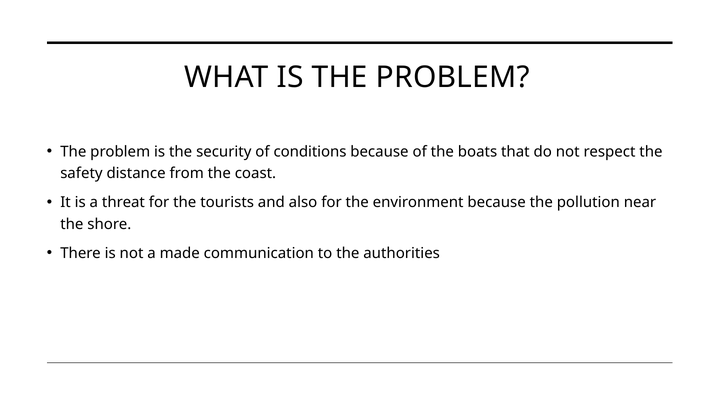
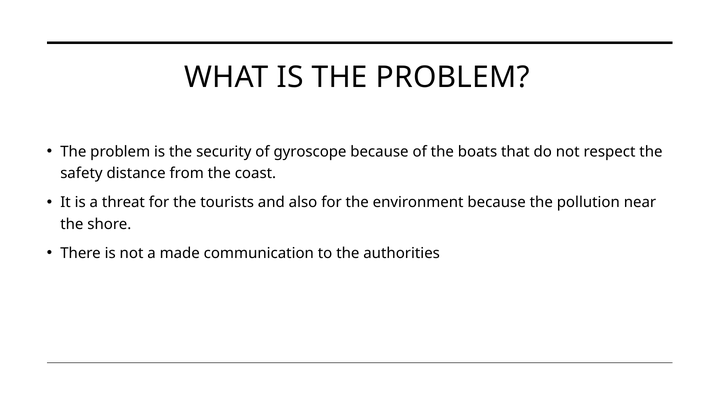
conditions: conditions -> gyroscope
